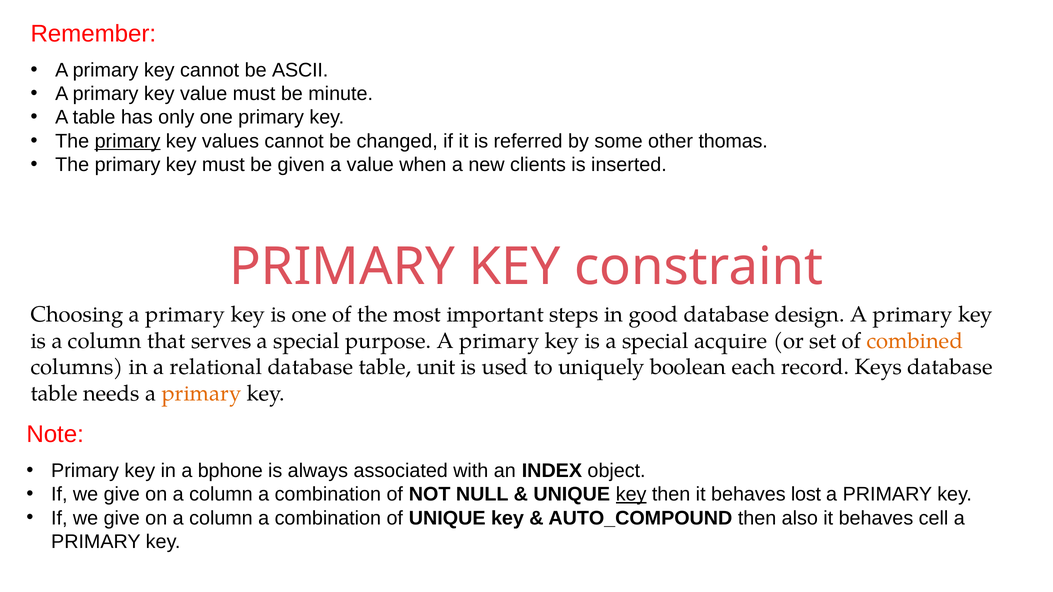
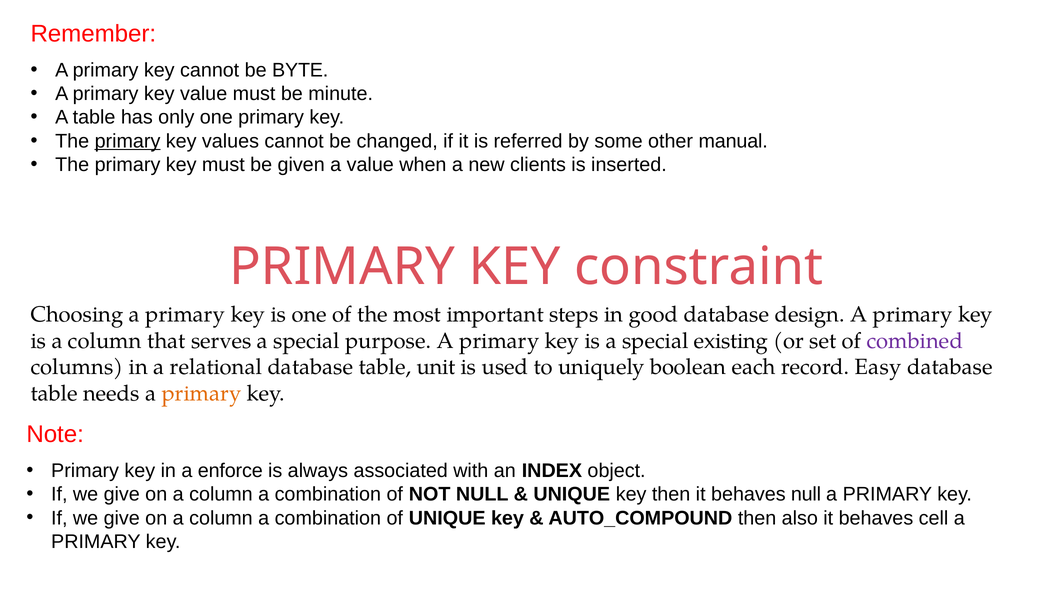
ASCII: ASCII -> BYTE
thomas: thomas -> manual
acquire: acquire -> existing
combined colour: orange -> purple
Keys: Keys -> Easy
bphone: bphone -> enforce
key at (631, 495) underline: present -> none
behaves lost: lost -> null
